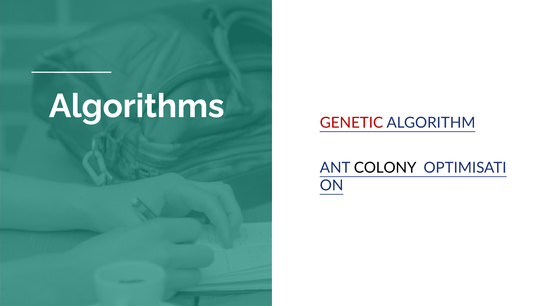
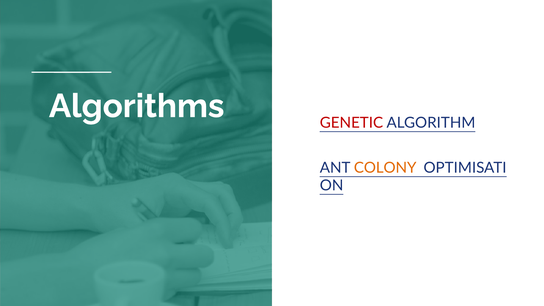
COLONY colour: black -> orange
